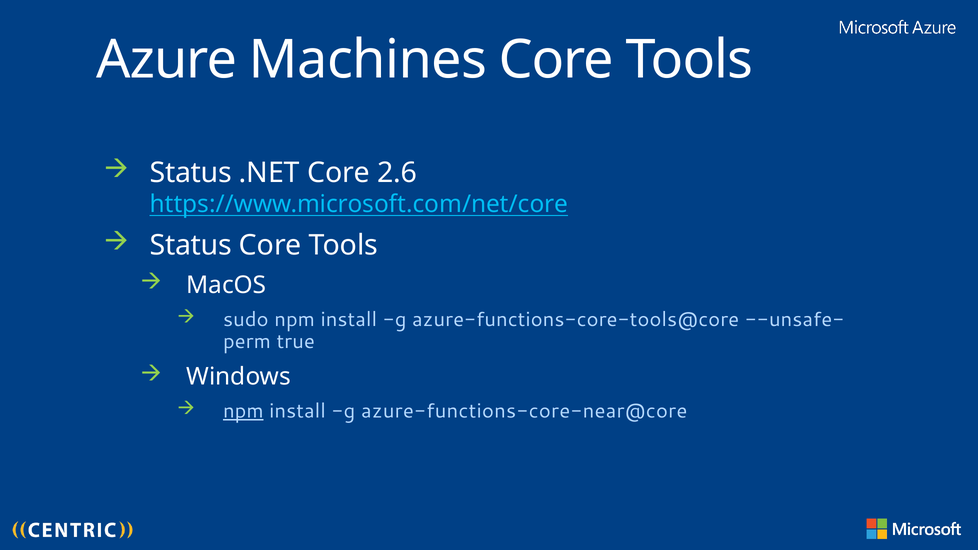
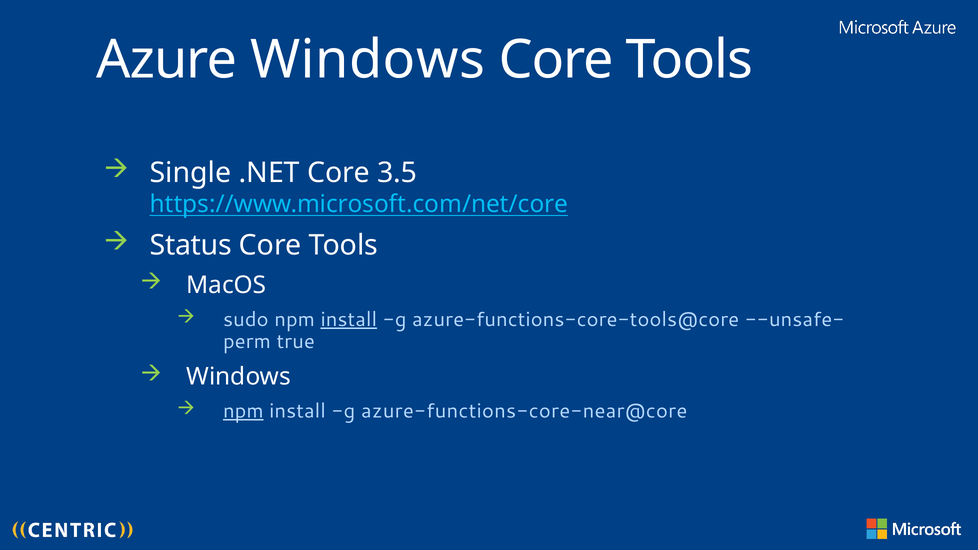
Azure Machines: Machines -> Windows
Status at (191, 173): Status -> Single
2.6: 2.6 -> 3.5
install at (349, 320) underline: none -> present
